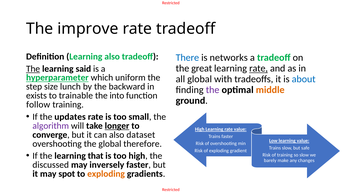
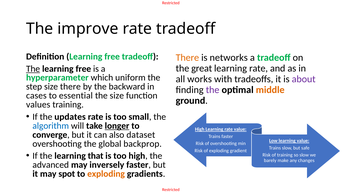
Definition Learning also: also -> free
There at (187, 58) colour: blue -> orange
rate at (259, 69) underline: present -> none
said at (83, 69): said -> free
hyperparameter underline: present -> none
all global: global -> works
about colour: blue -> purple
size lunch: lunch -> there
exists: exists -> cases
trainable: trainable -> essential
the into: into -> size
follow: follow -> values
algorithm colour: purple -> blue
therefore: therefore -> backprop
discussed: discussed -> advanced
